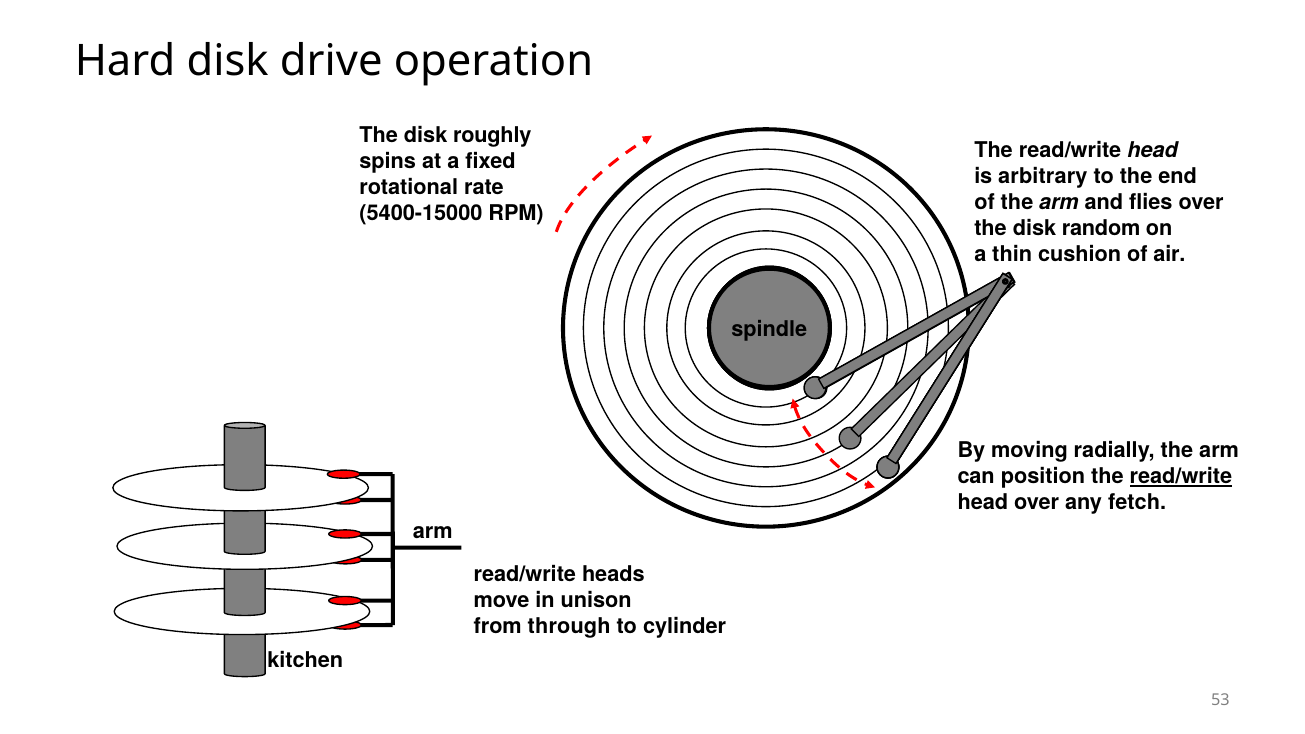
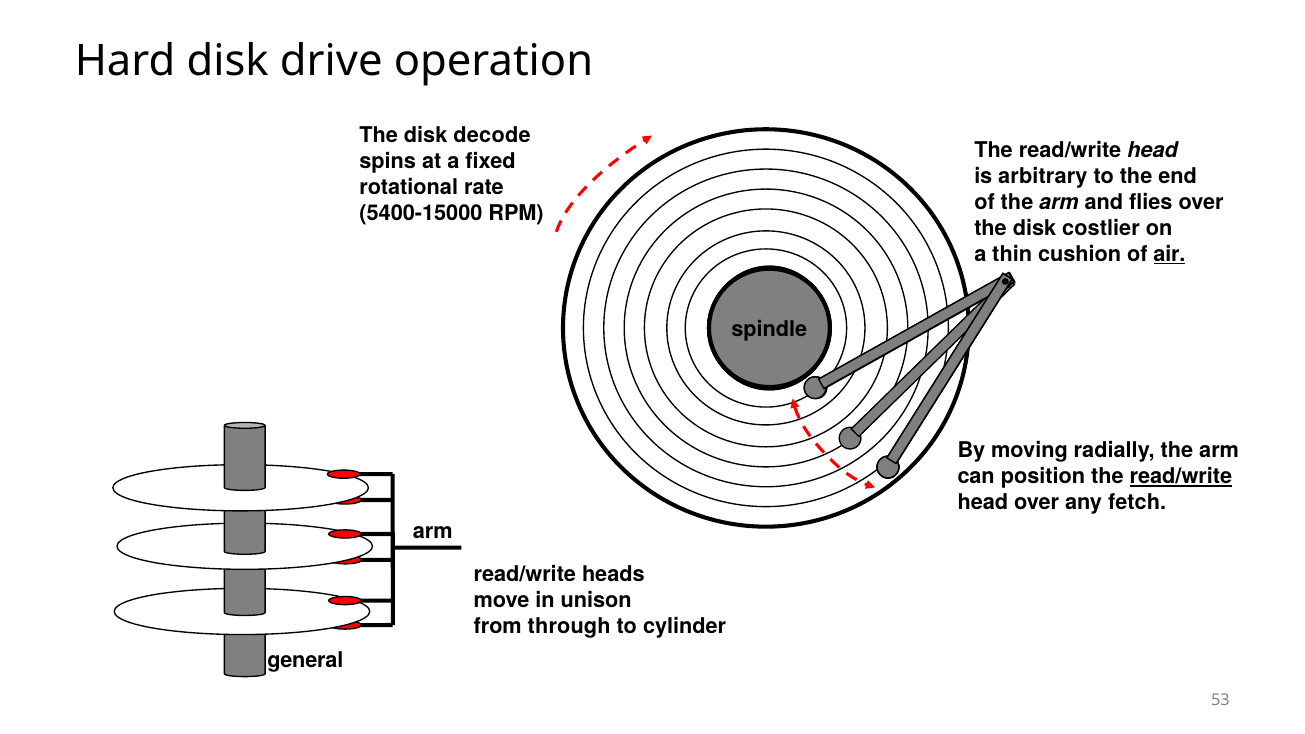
roughly: roughly -> decode
random: random -> costlier
air underline: none -> present
kitchen: kitchen -> general
